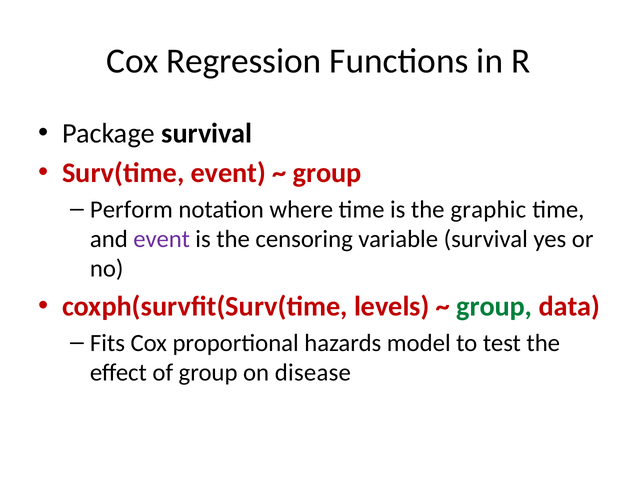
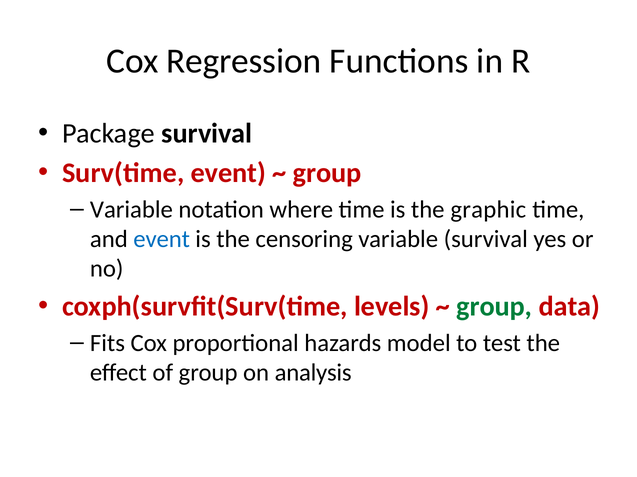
Perform at (131, 210): Perform -> Variable
event at (162, 240) colour: purple -> blue
disease: disease -> analysis
